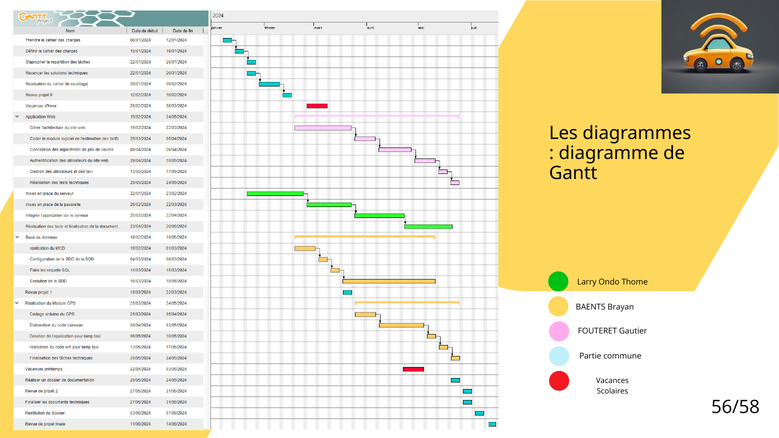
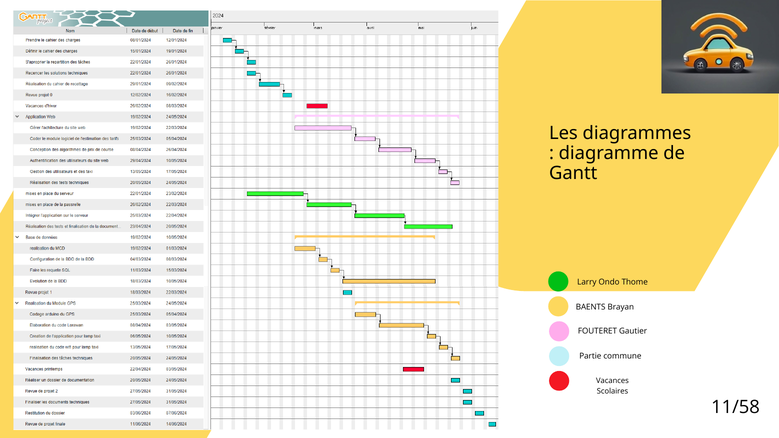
56/58: 56/58 -> 11/58
